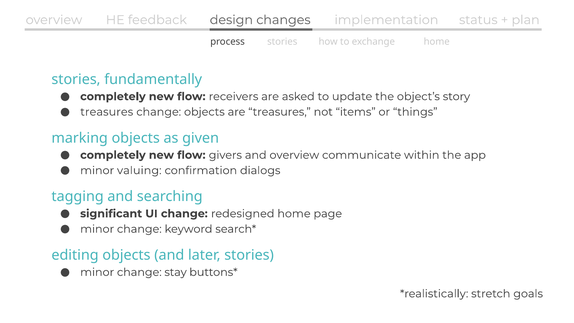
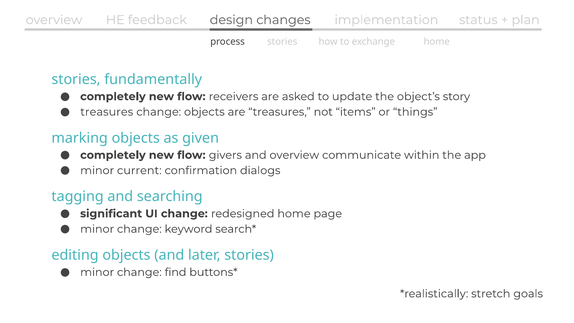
valuing: valuing -> current
stay: stay -> find
